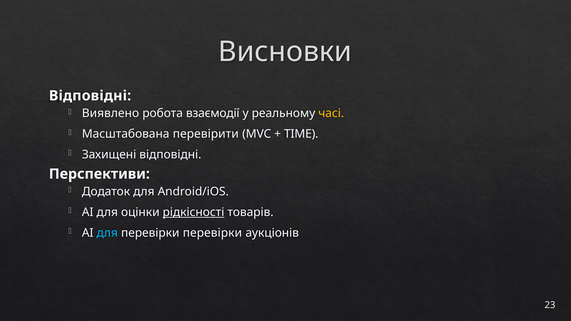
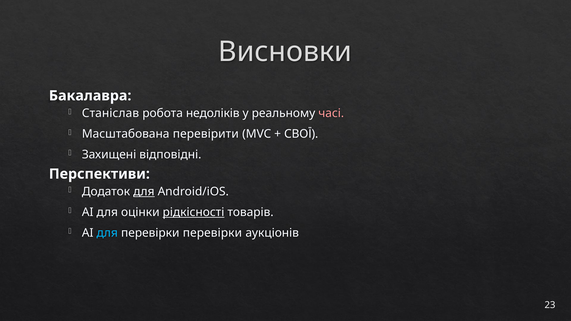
Відповідні at (90, 96): Відповідні -> Бакалавра
Виявлено: Виявлено -> Станіслав
взаємодії: взаємодії -> недоліків
часі colour: yellow -> pink
TIME: TIME -> СВОЇ
для at (144, 192) underline: none -> present
